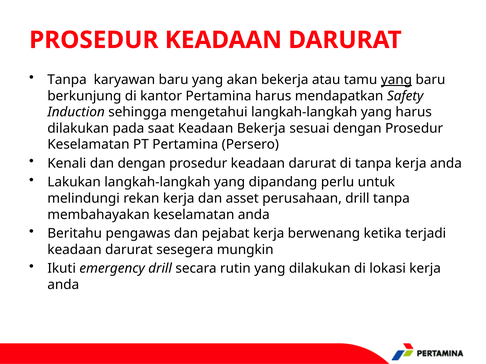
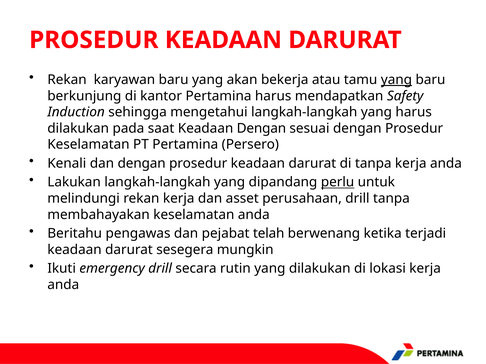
Tanpa at (67, 80): Tanpa -> Rekan
Keadaan Bekerja: Bekerja -> Dengan
perlu underline: none -> present
pejabat kerja: kerja -> telah
